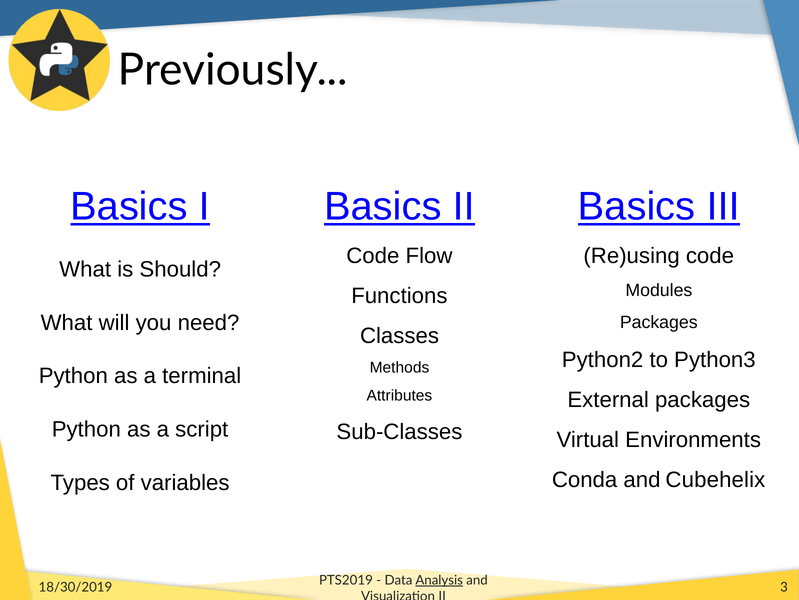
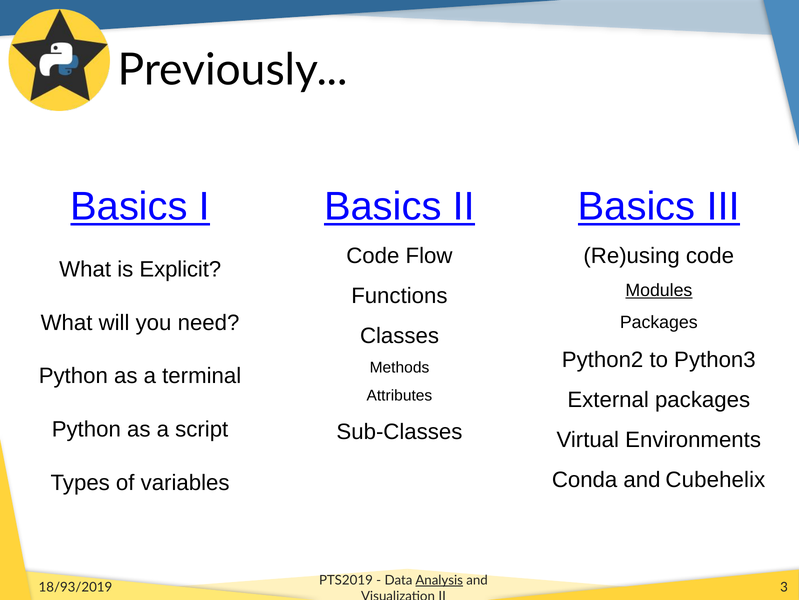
Should: Should -> Explicit
Modules underline: none -> present
18/30/2019: 18/30/2019 -> 18/93/2019
